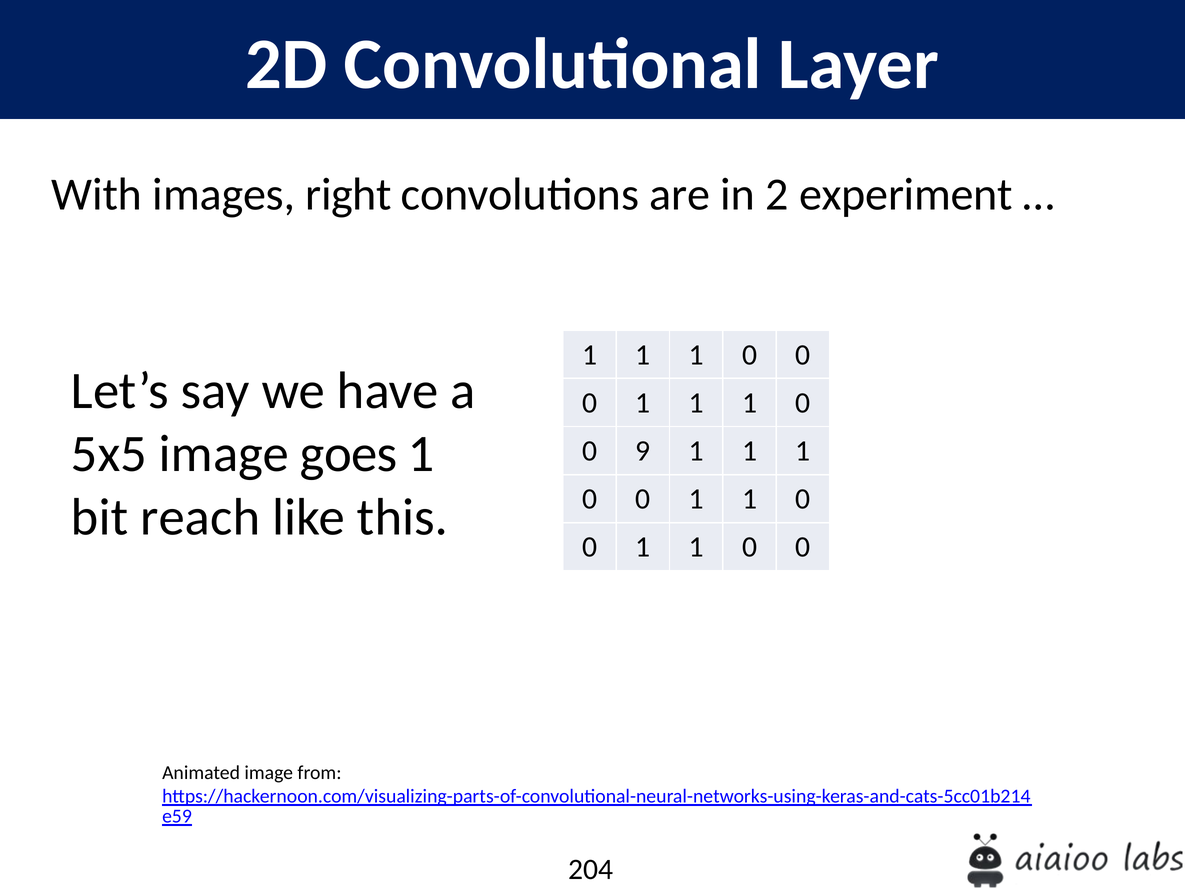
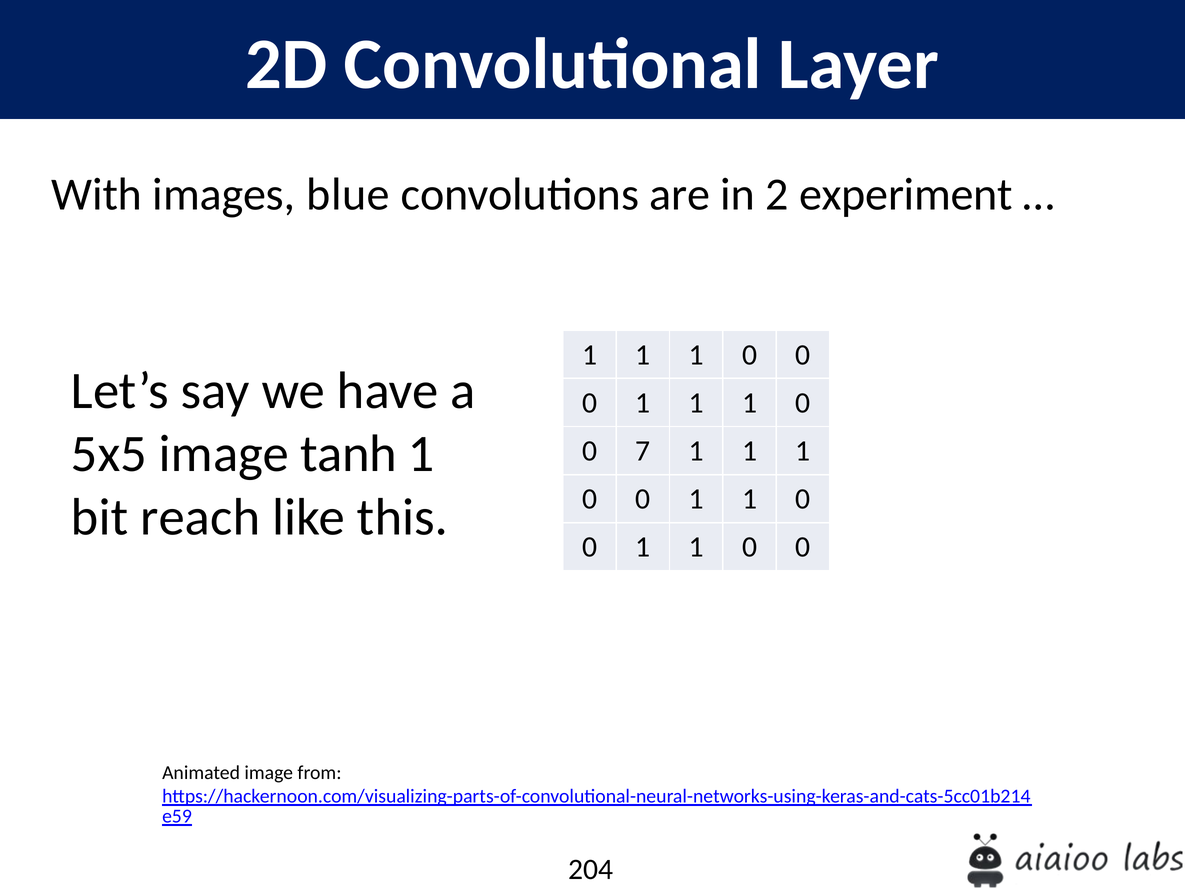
right: right -> blue
goes: goes -> tanh
9: 9 -> 7
